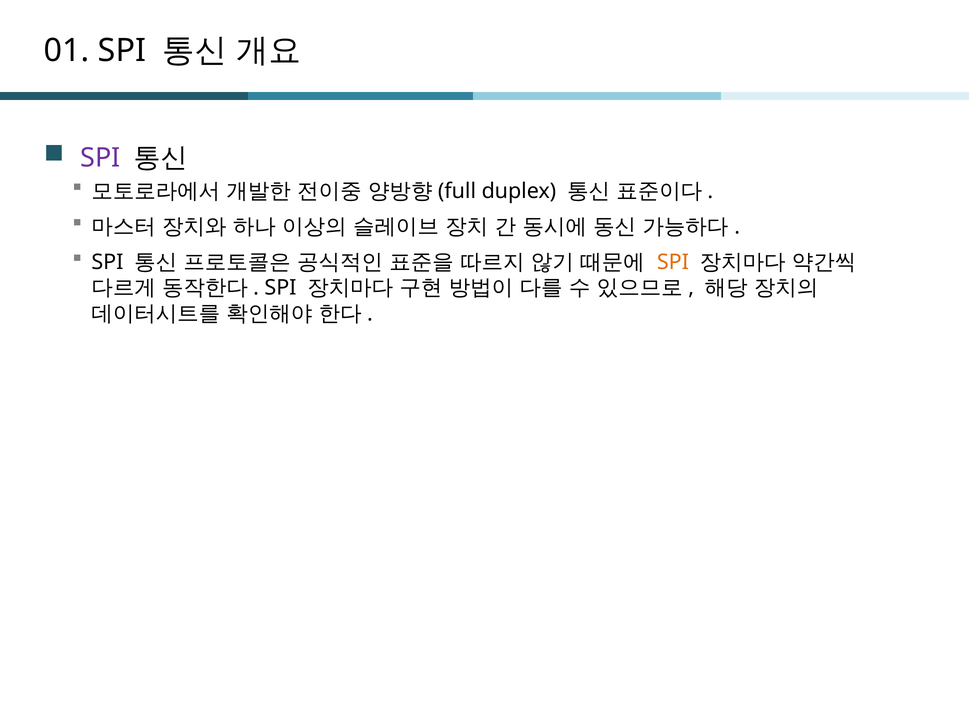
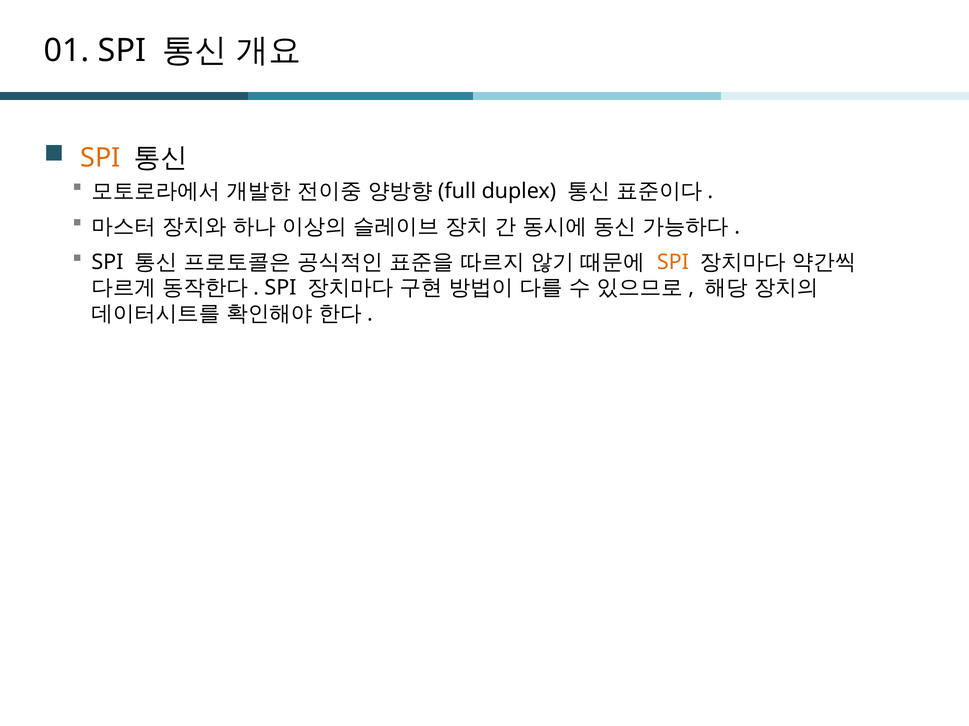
SPI at (100, 158) colour: purple -> orange
